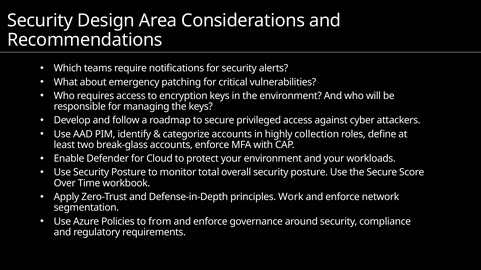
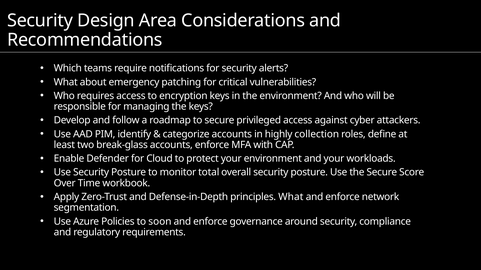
principles Work: Work -> What
from: from -> soon
